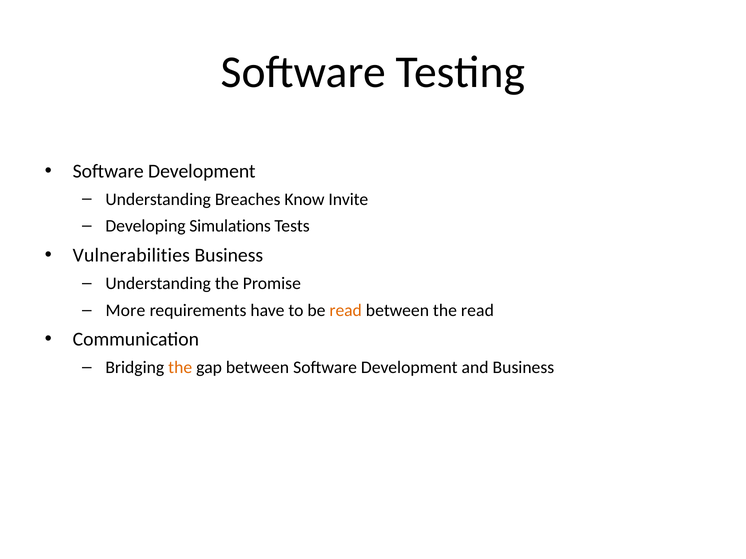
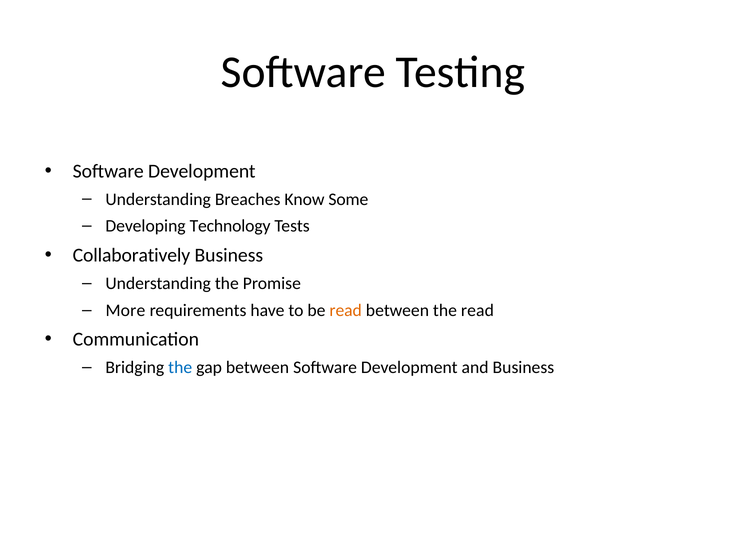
Invite: Invite -> Some
Simulations: Simulations -> Technology
Vulnerabilities: Vulnerabilities -> Collaboratively
the at (180, 368) colour: orange -> blue
